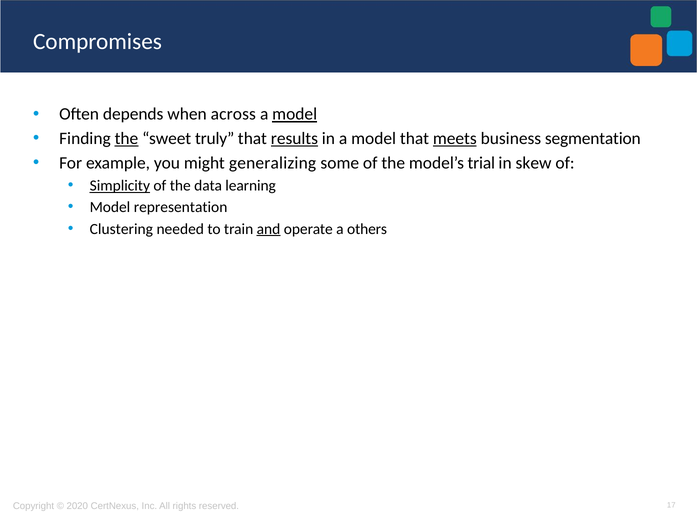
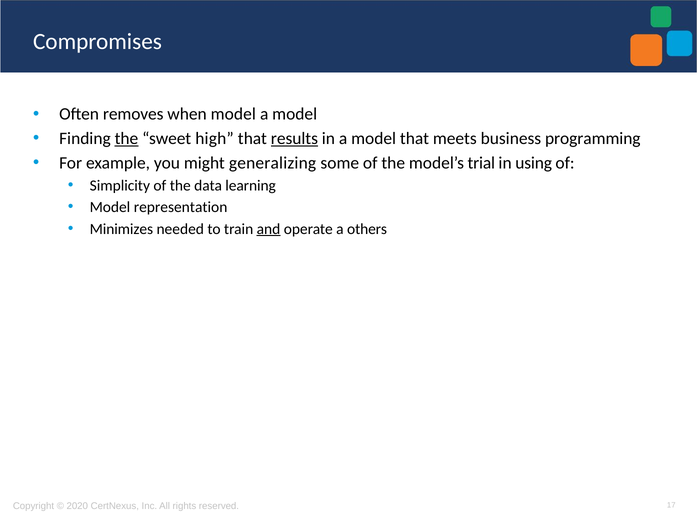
depends: depends -> removes
when across: across -> model
model at (295, 114) underline: present -> none
truly: truly -> high
meets underline: present -> none
segmentation: segmentation -> programming
skew: skew -> using
Simplicity underline: present -> none
Clustering: Clustering -> Minimizes
